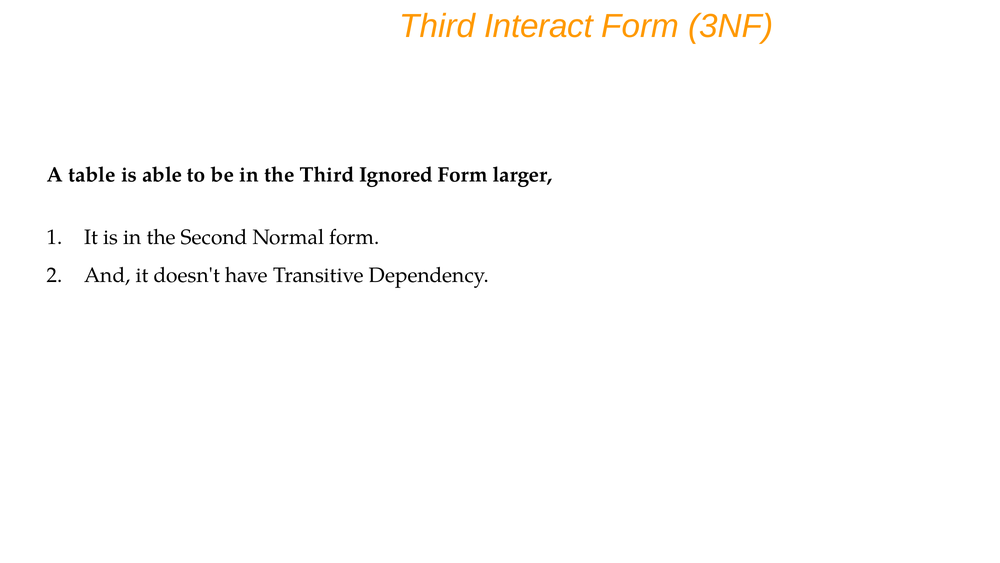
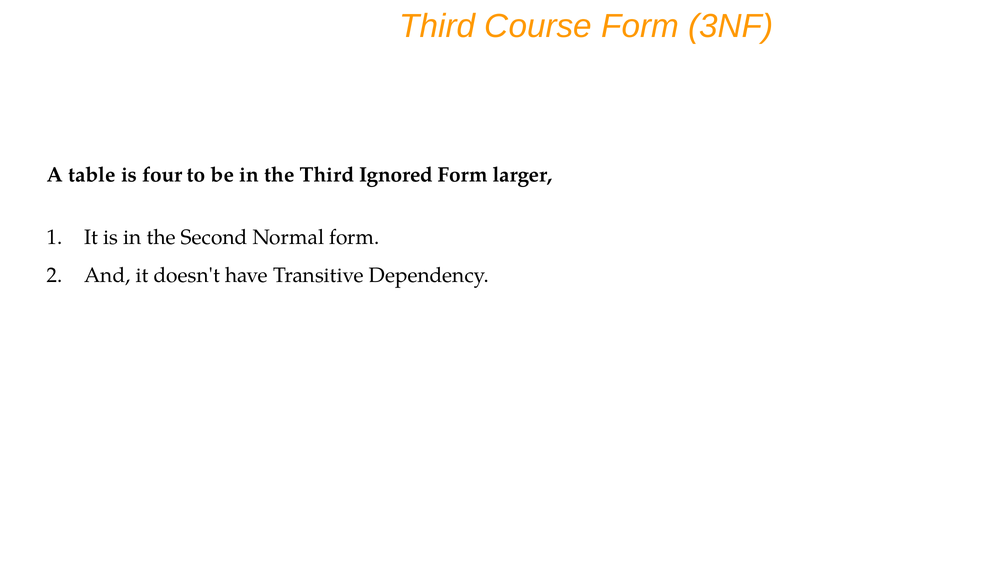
Interact: Interact -> Course
able: able -> four
